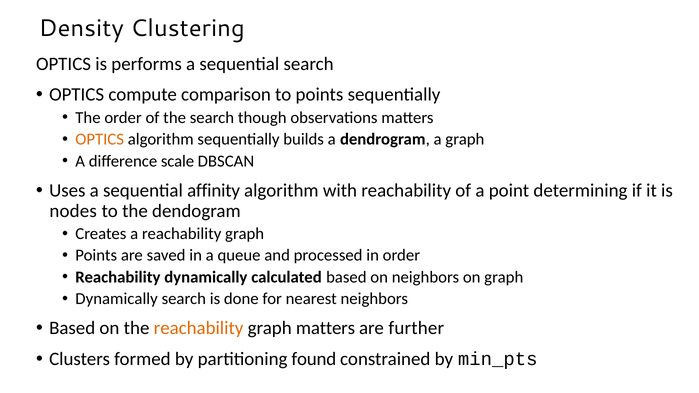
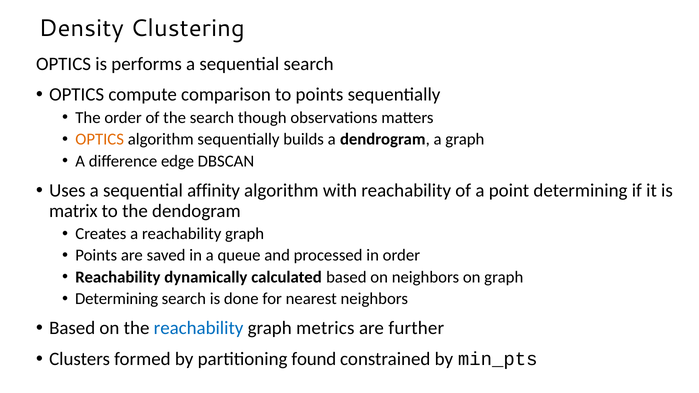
scale: scale -> edge
nodes: nodes -> matrix
Dynamically at (117, 299): Dynamically -> Determining
reachability at (199, 328) colour: orange -> blue
graph matters: matters -> metrics
